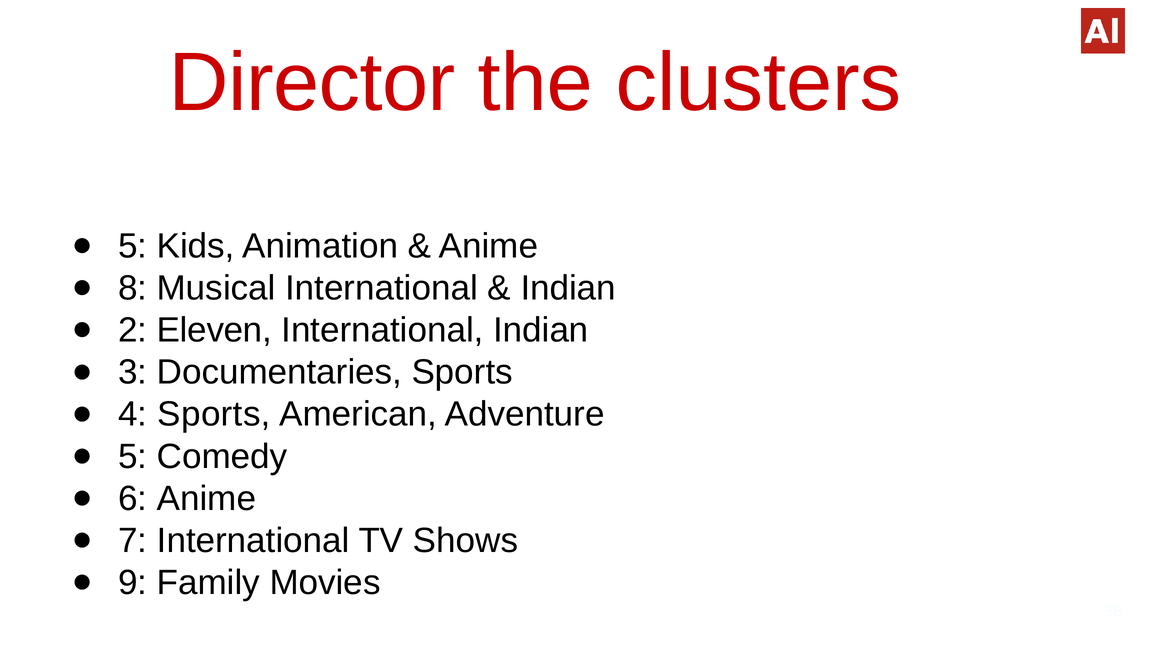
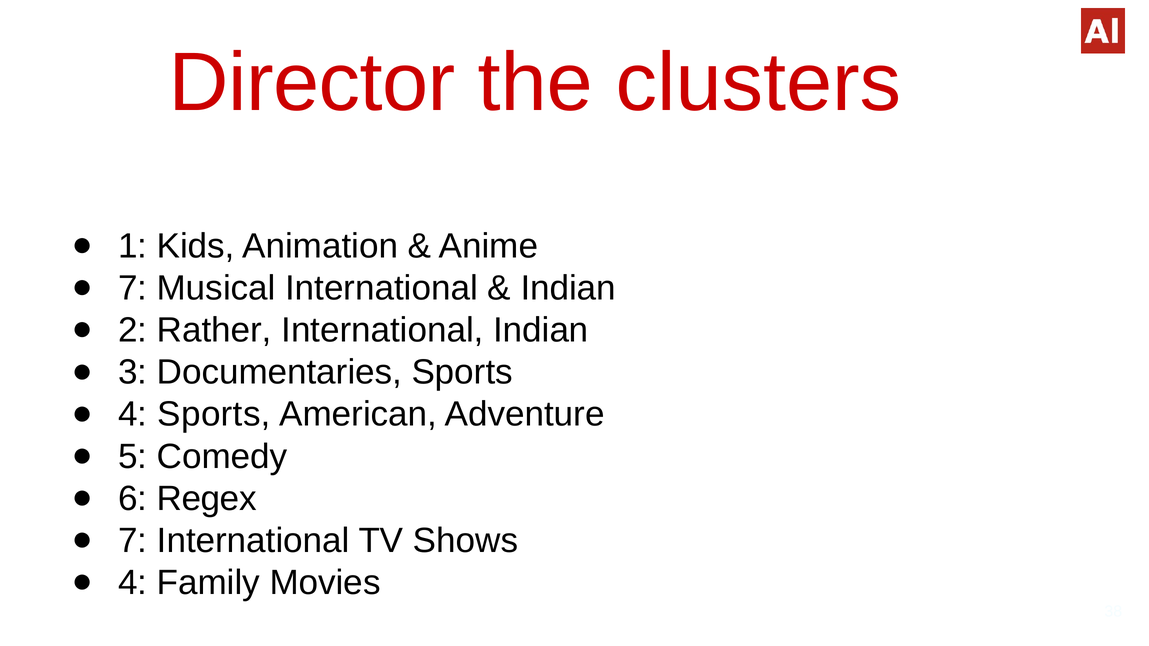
5 at (133, 246): 5 -> 1
8 at (133, 288): 8 -> 7
Eleven: Eleven -> Rather
6 Anime: Anime -> Regex
9 at (133, 583): 9 -> 4
